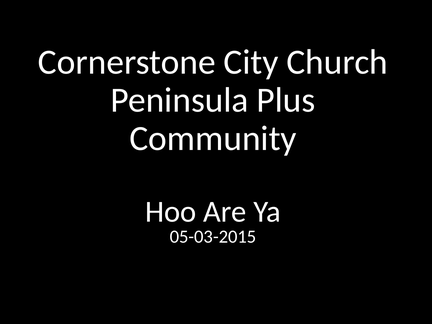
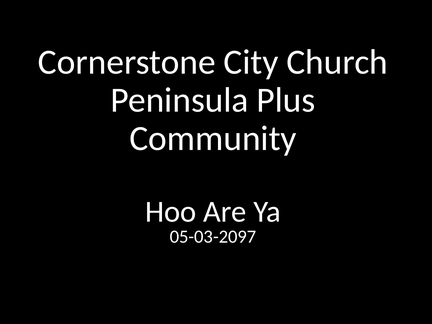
05-03-2015: 05-03-2015 -> 05-03-2097
